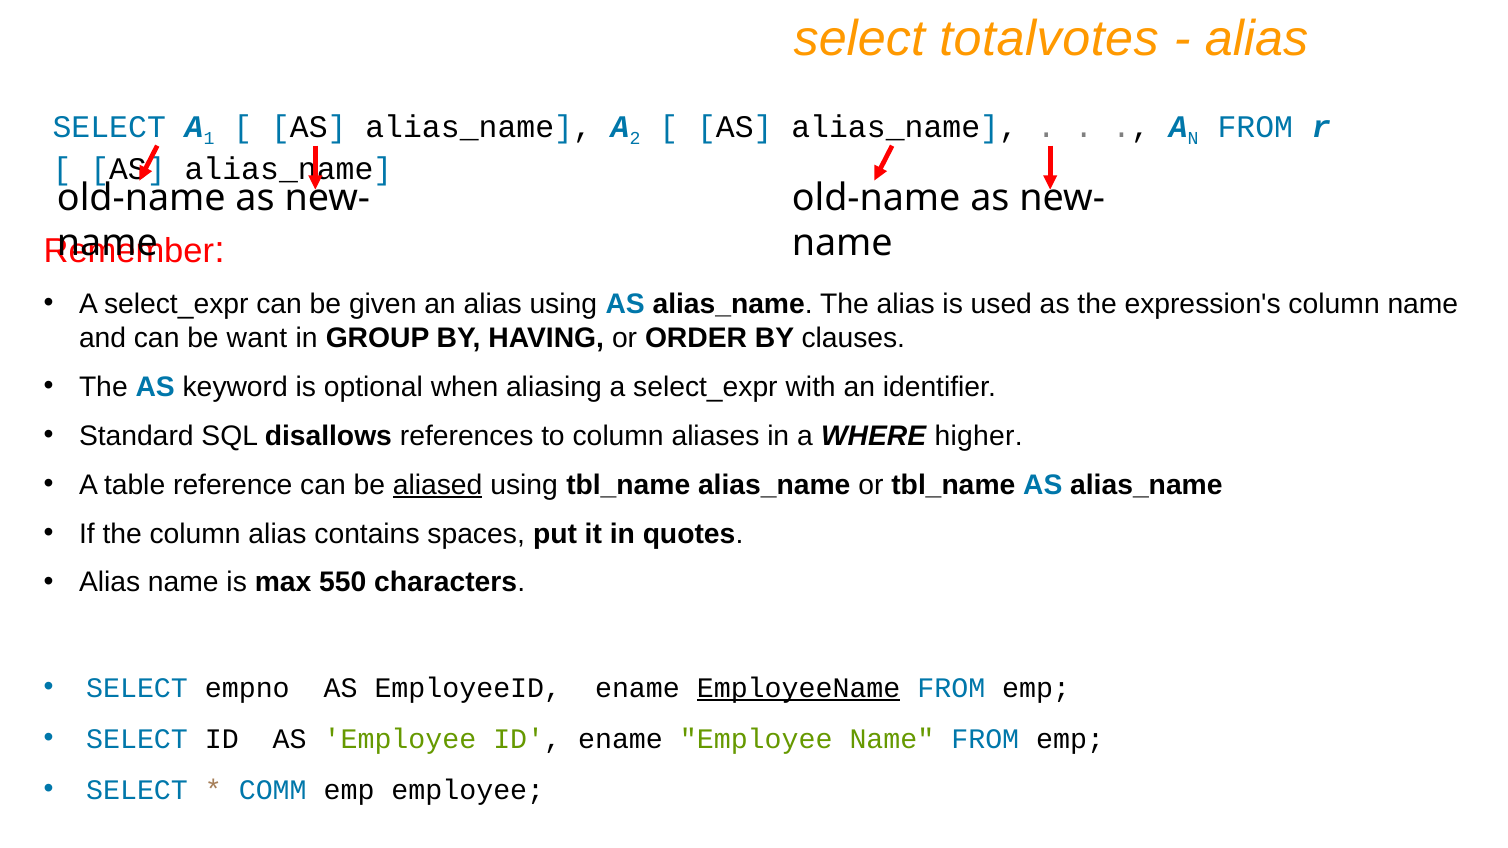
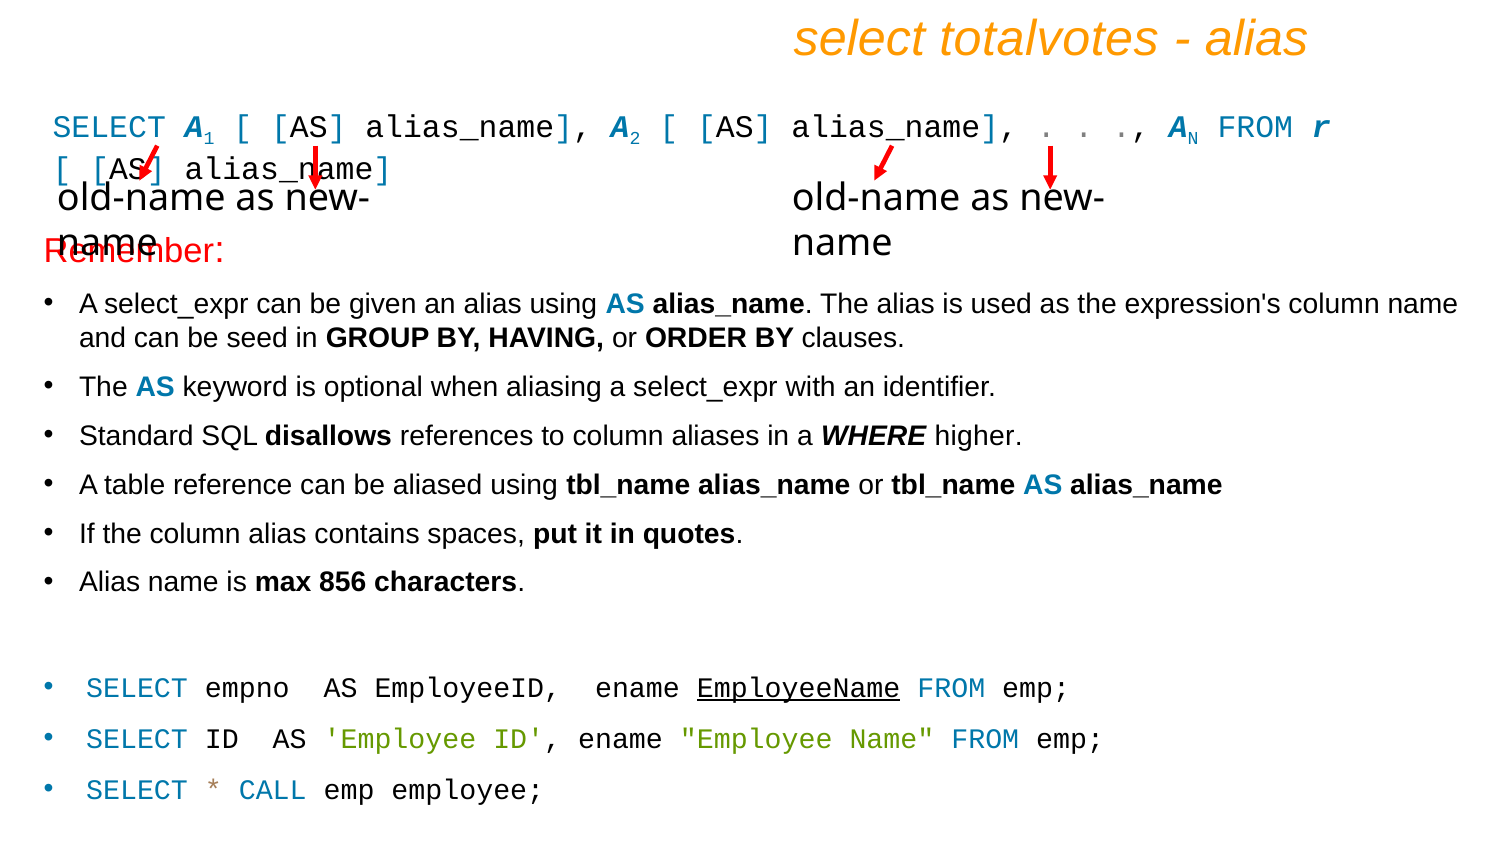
want: want -> seed
aliased underline: present -> none
550: 550 -> 856
COMM: COMM -> CALL
